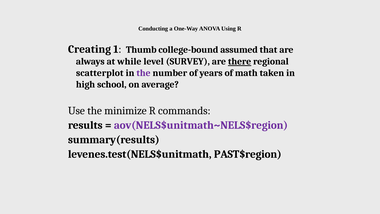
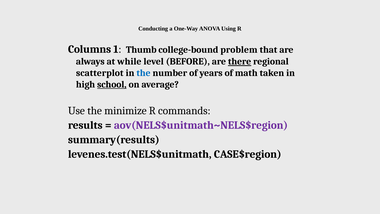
Creating: Creating -> Columns
assumed: assumed -> problem
SURVEY: SURVEY -> BEFORE
the at (143, 73) colour: purple -> blue
school underline: none -> present
PAST$region: PAST$region -> CASE$region
